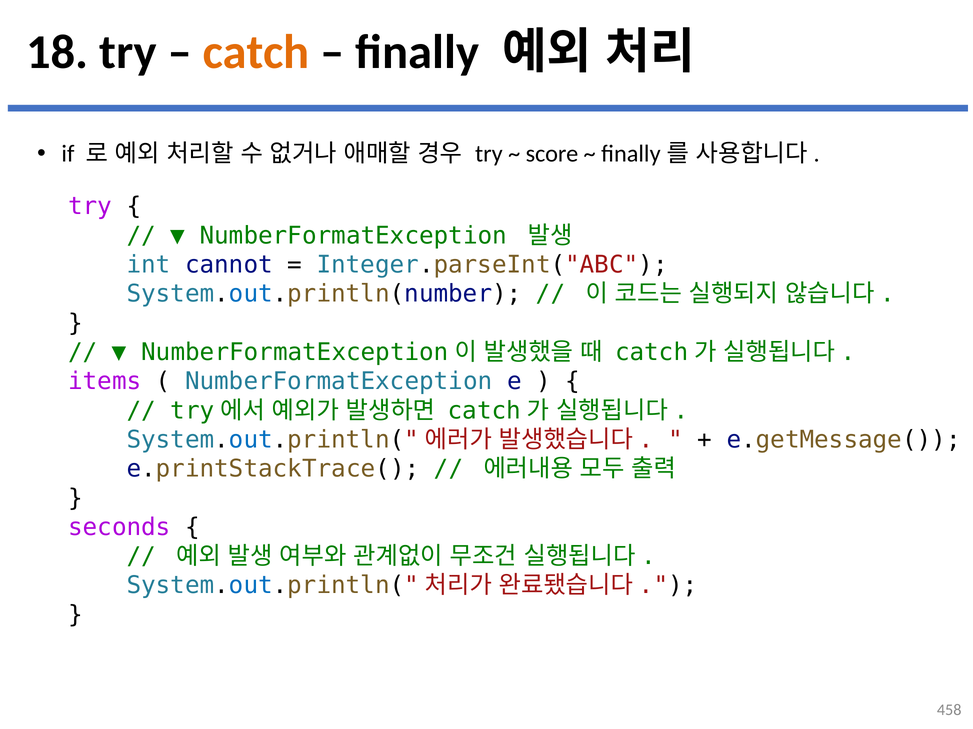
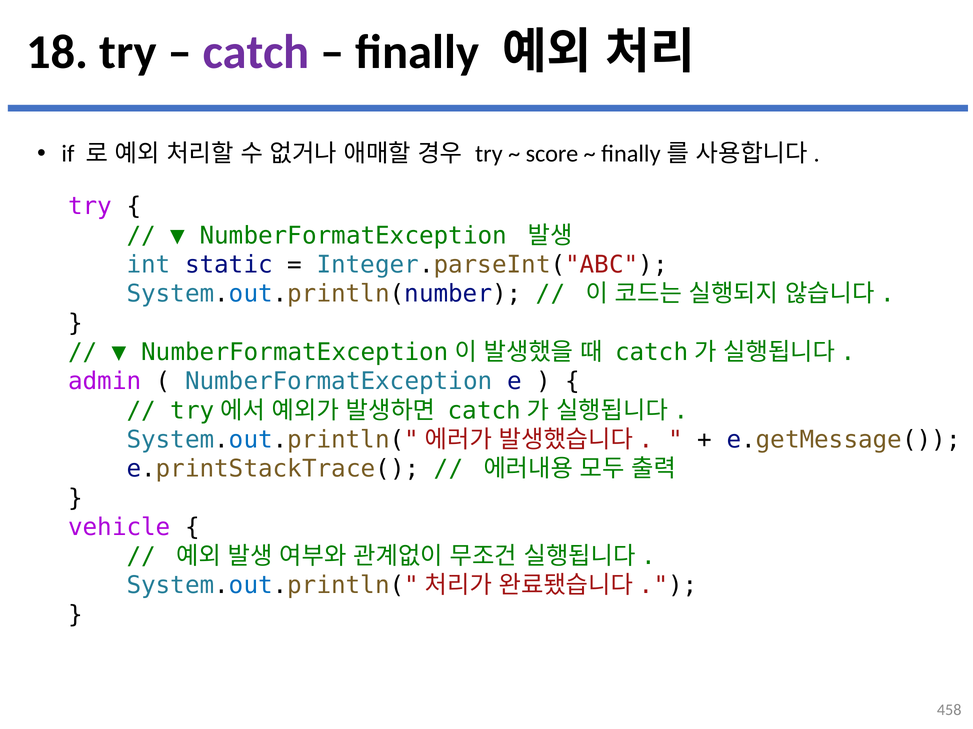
catch colour: orange -> purple
cannot: cannot -> static
items: items -> admin
seconds: seconds -> vehicle
